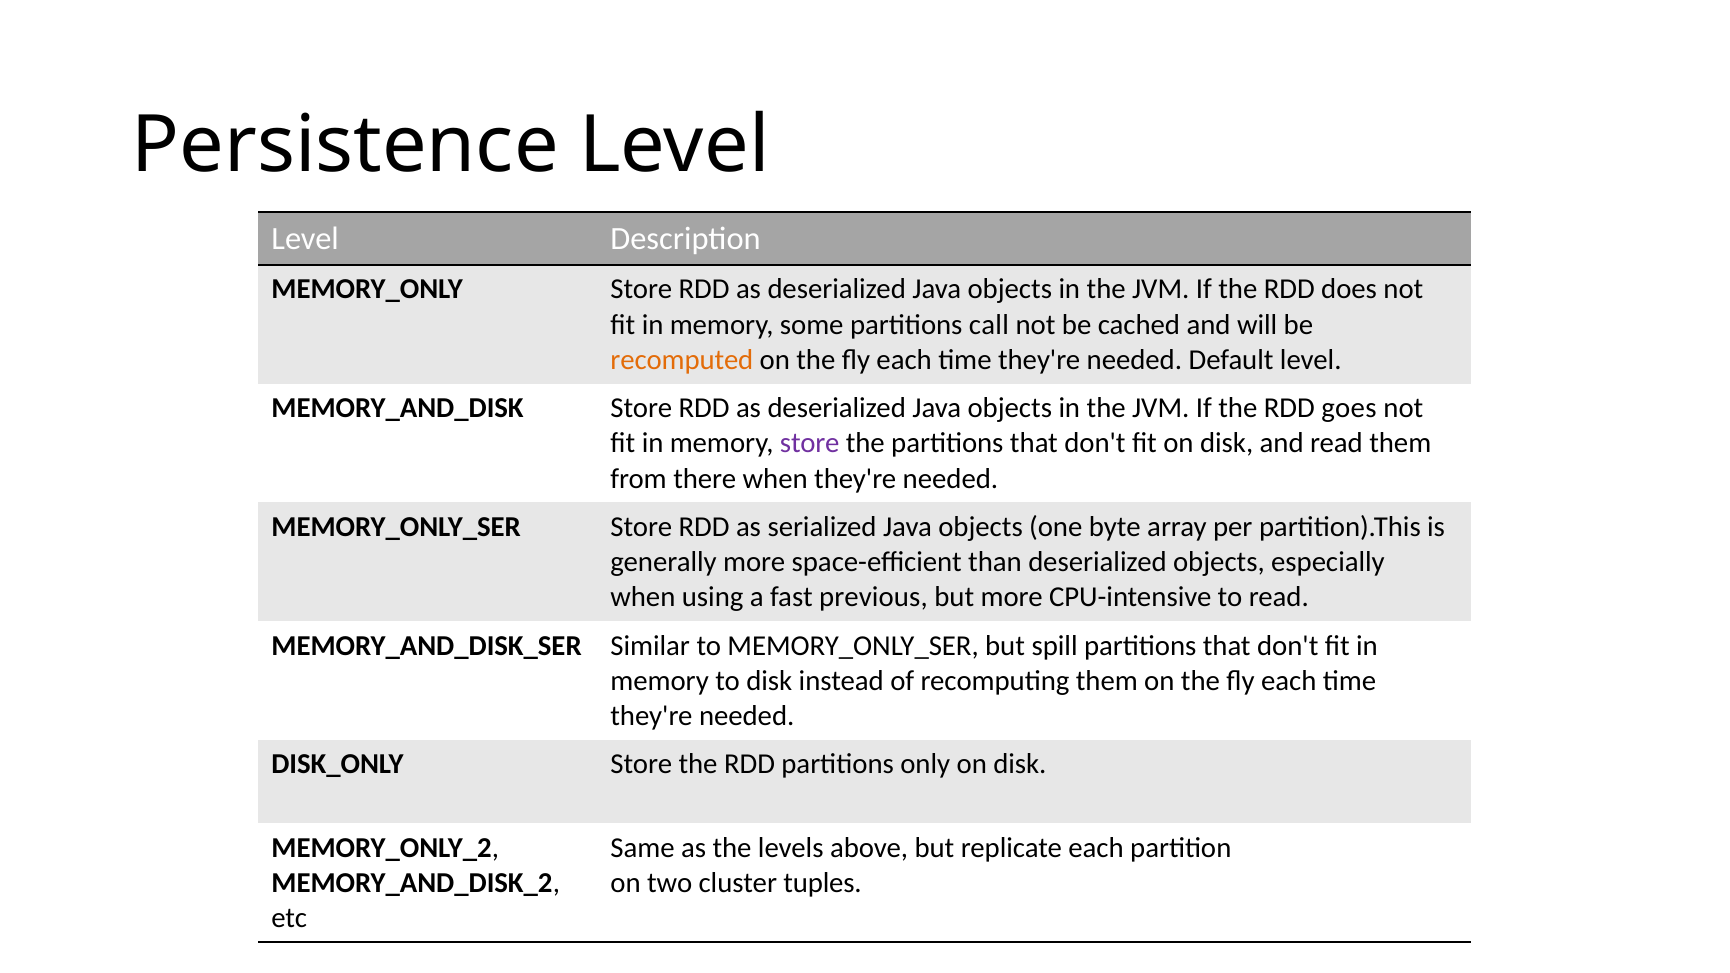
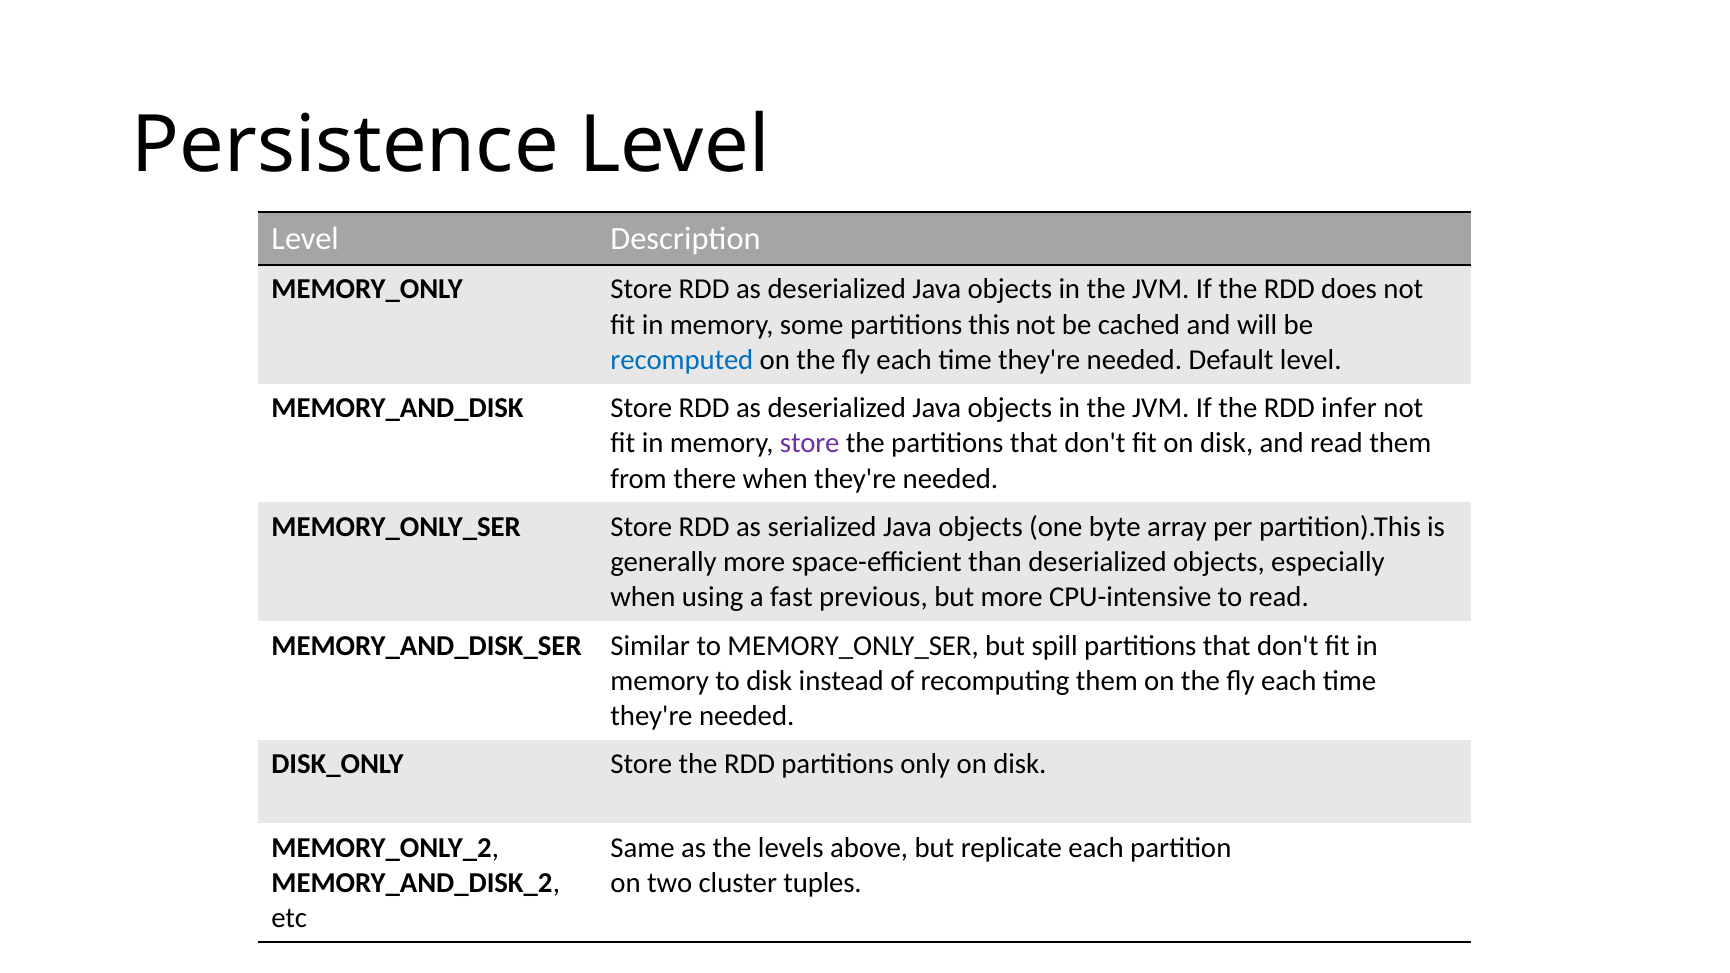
call: call -> this
recomputed colour: orange -> blue
goes: goes -> infer
